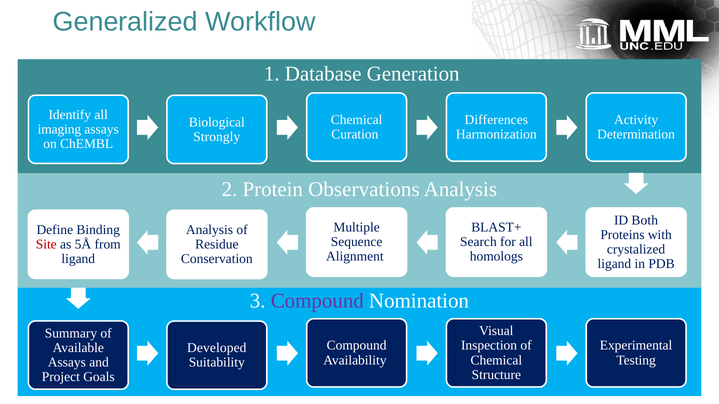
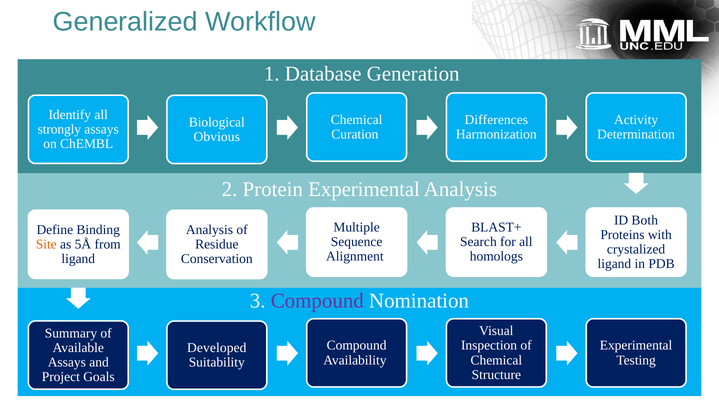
imaging: imaging -> strongly
Strongly: Strongly -> Obvious
Protein Observations: Observations -> Experimental
Site colour: red -> orange
